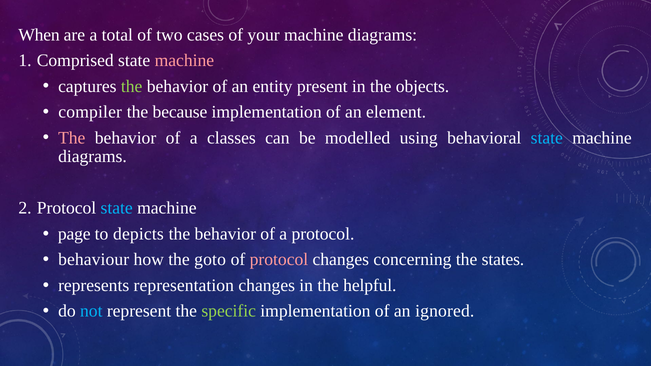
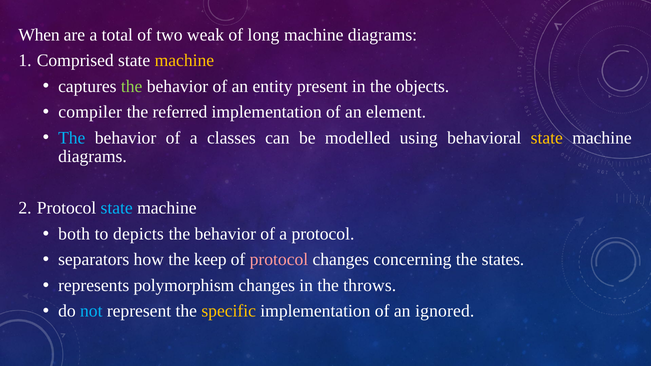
cases: cases -> weak
your: your -> long
machine at (184, 61) colour: pink -> yellow
because: because -> referred
The at (72, 138) colour: pink -> light blue
state at (547, 138) colour: light blue -> yellow
page: page -> both
behaviour: behaviour -> separators
goto: goto -> keep
representation: representation -> polymorphism
helpful: helpful -> throws
specific colour: light green -> yellow
